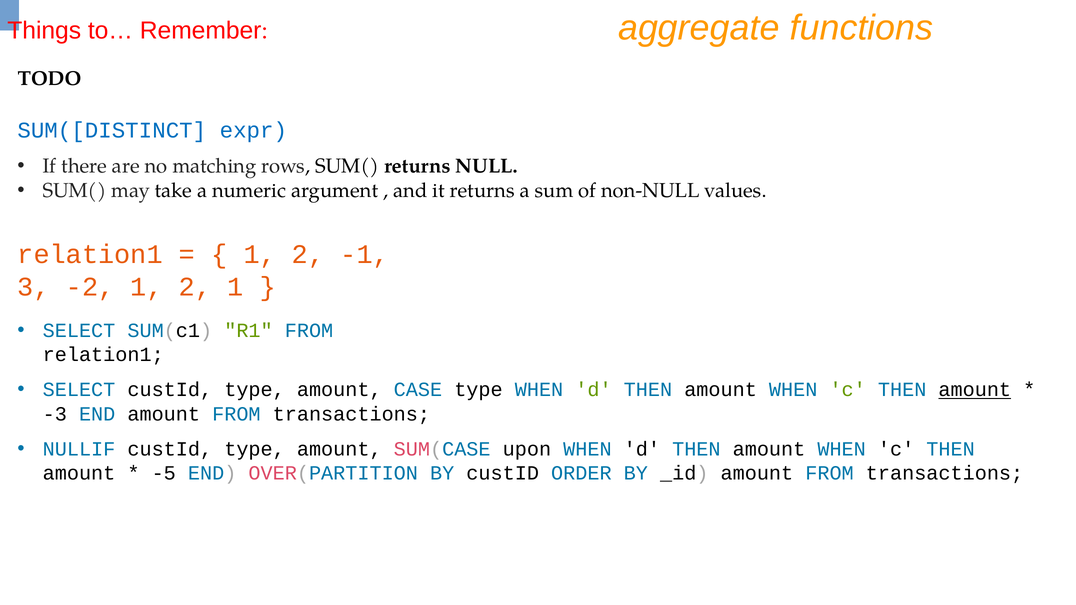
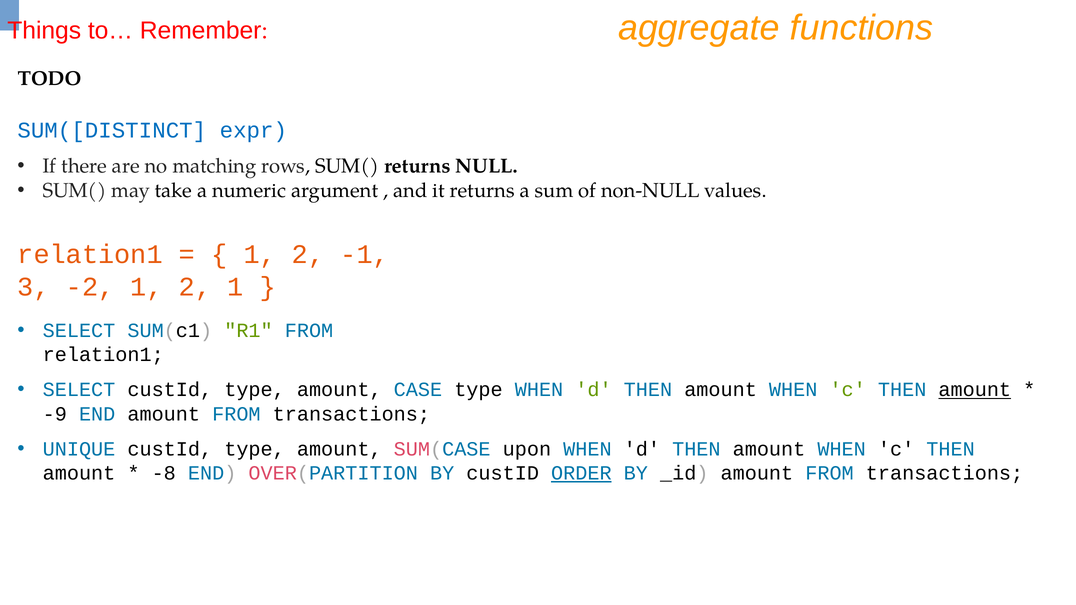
-3: -3 -> -9
NULLIF: NULLIF -> UNIQUE
-5: -5 -> -8
ORDER underline: none -> present
